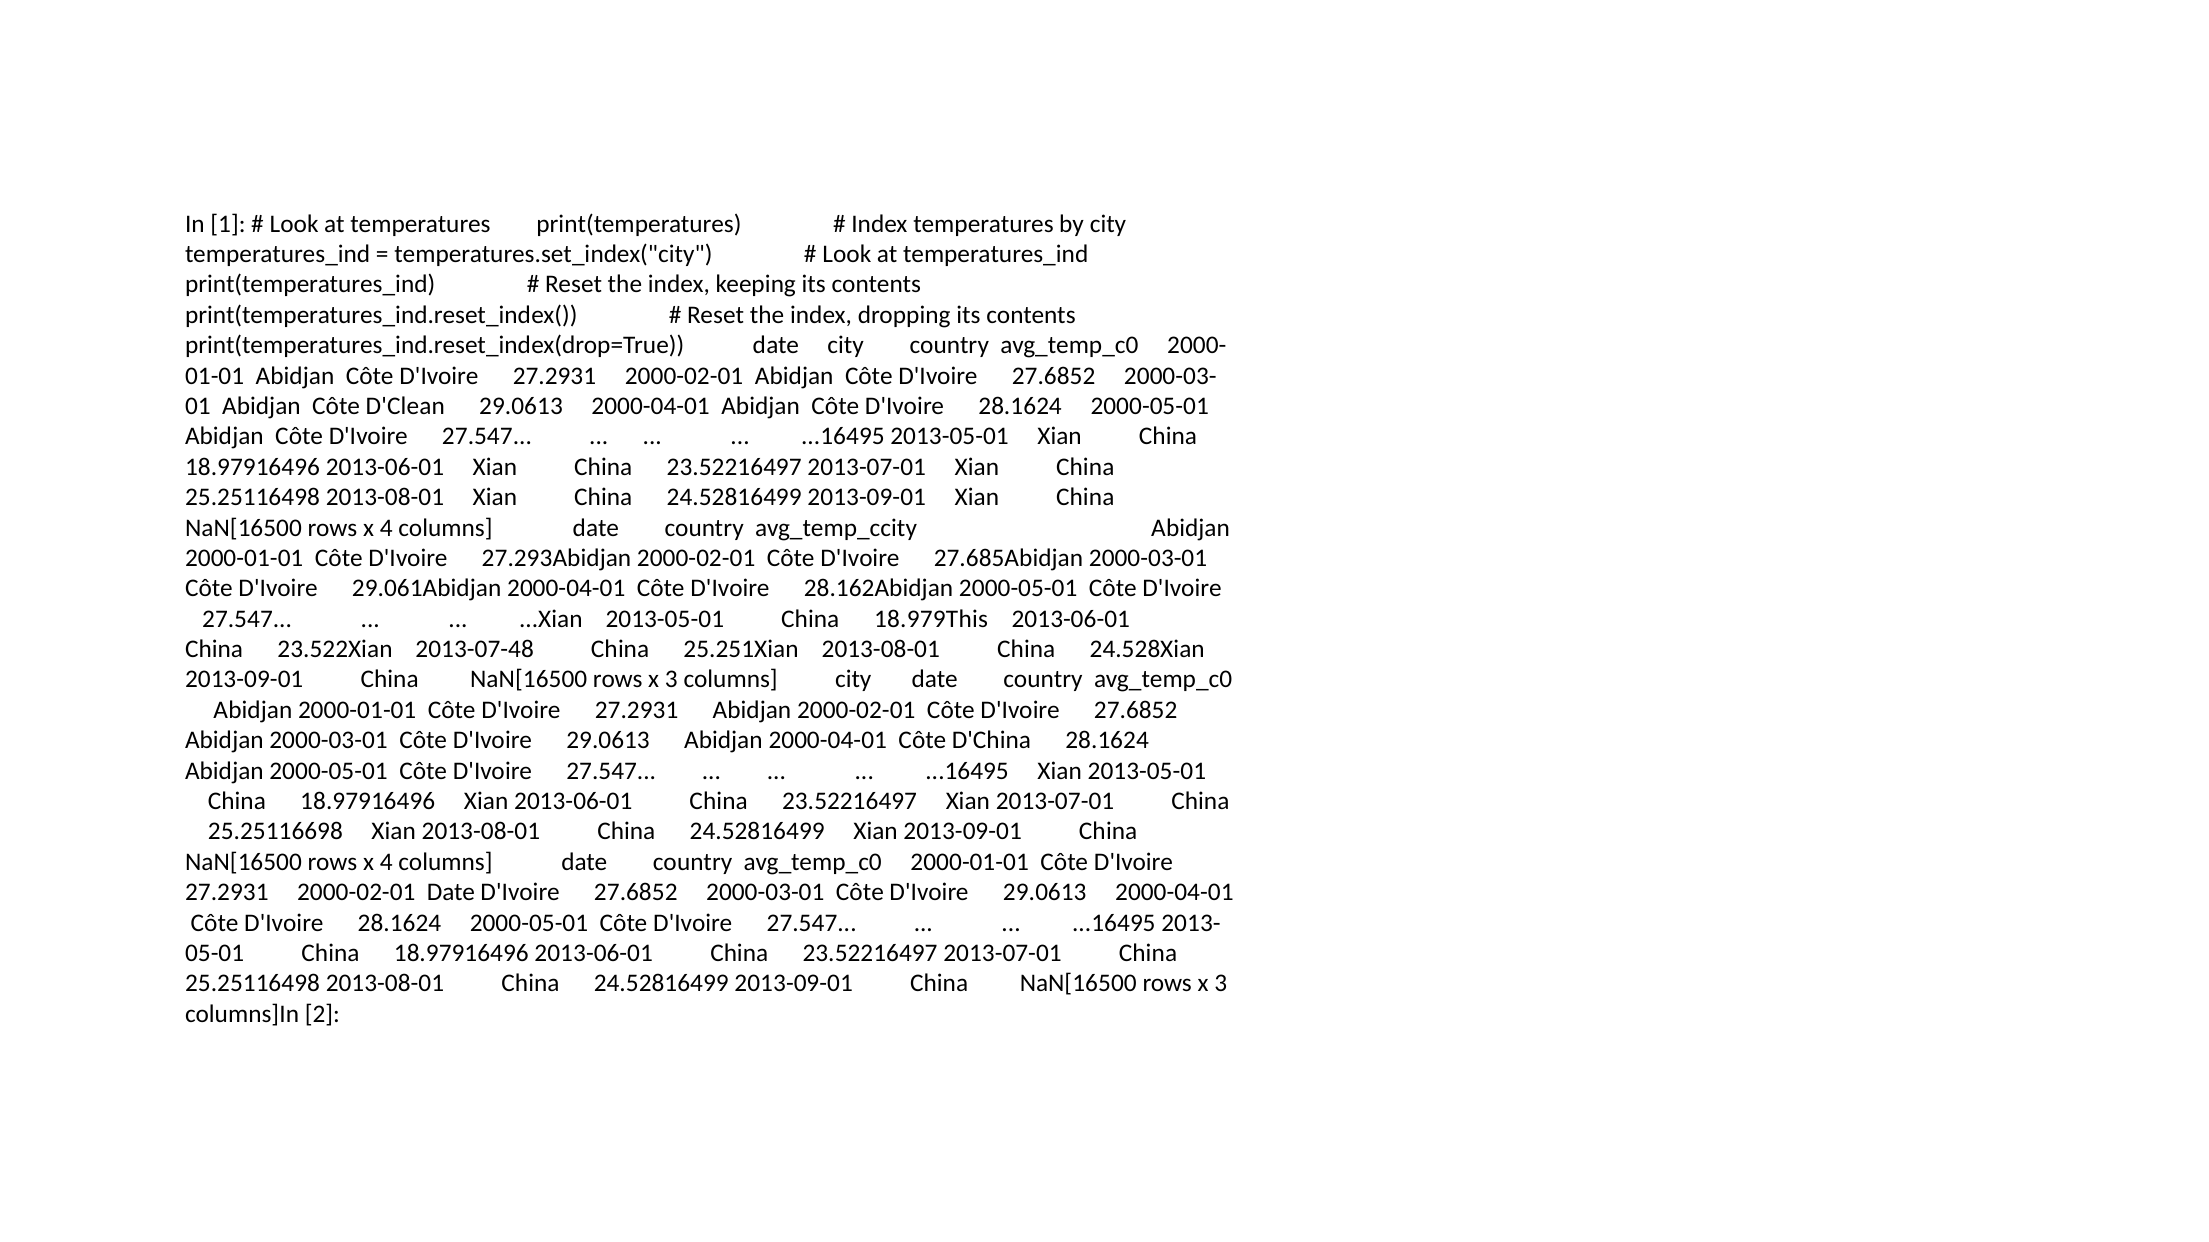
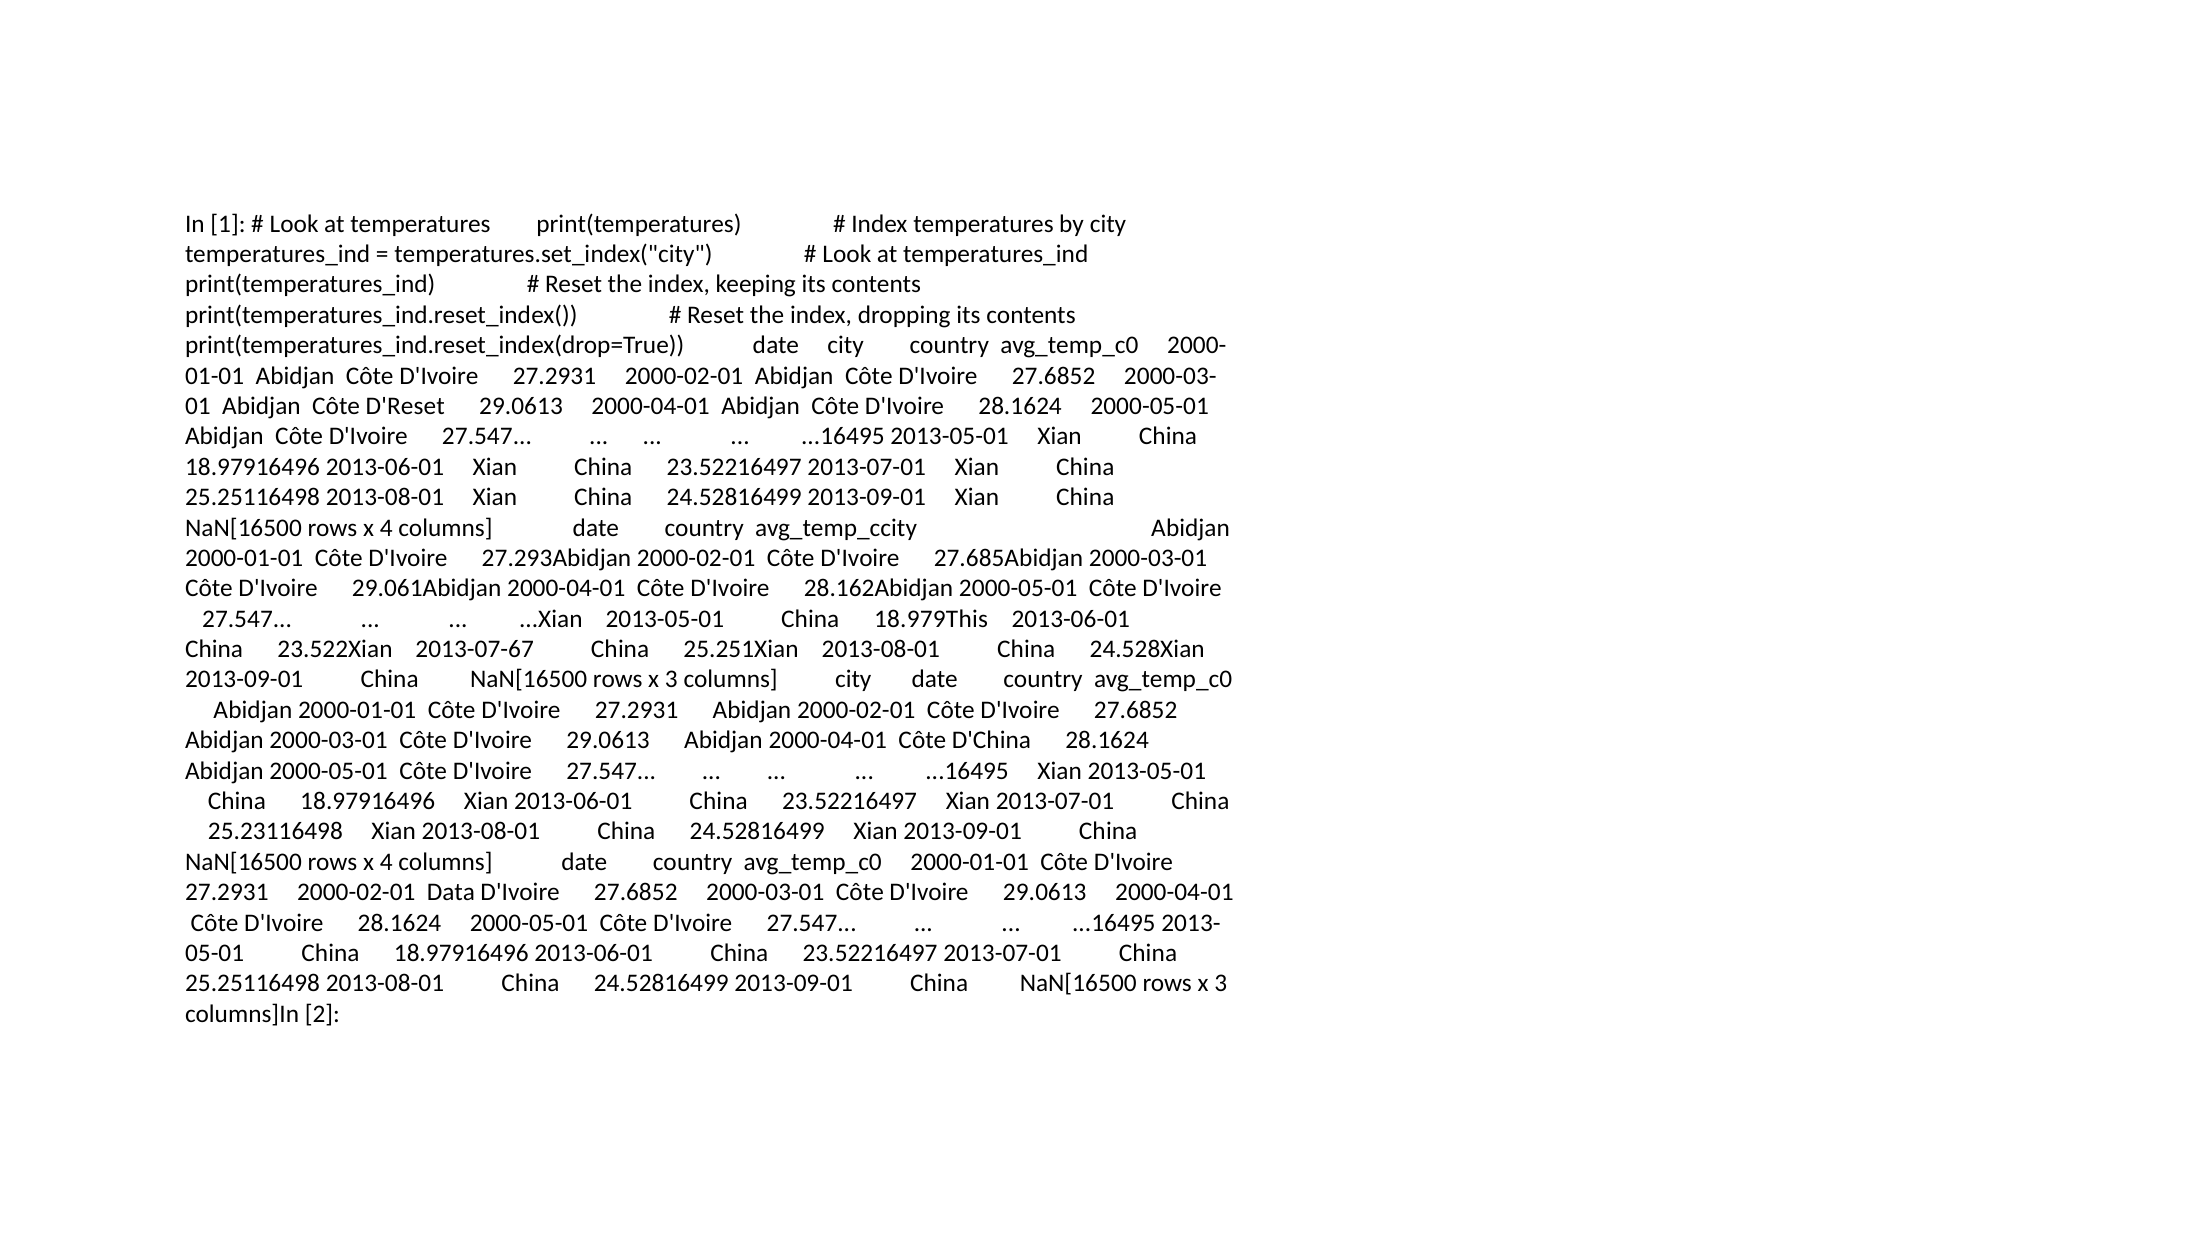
D'Clean: D'Clean -> D'Reset
2013-07-48: 2013-07-48 -> 2013-07-67
25.25116698: 25.25116698 -> 25.23116498
2000-02-01 Date: Date -> Data
